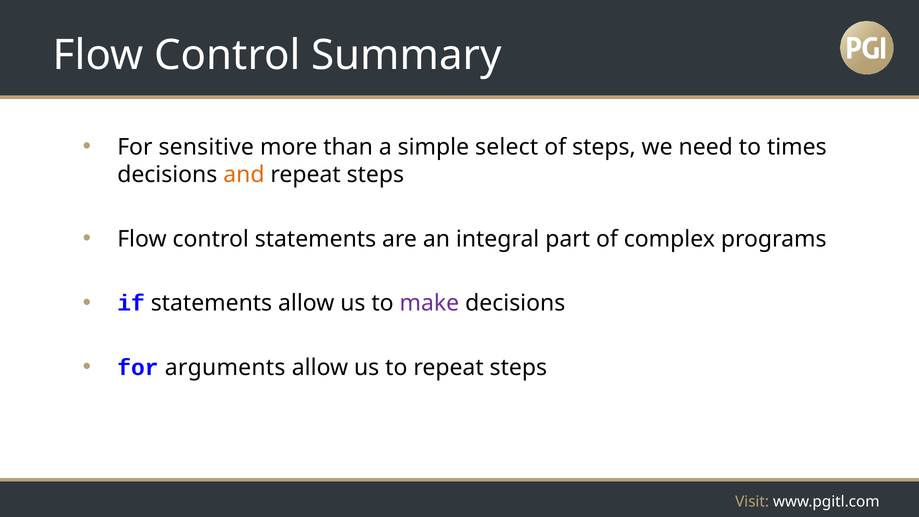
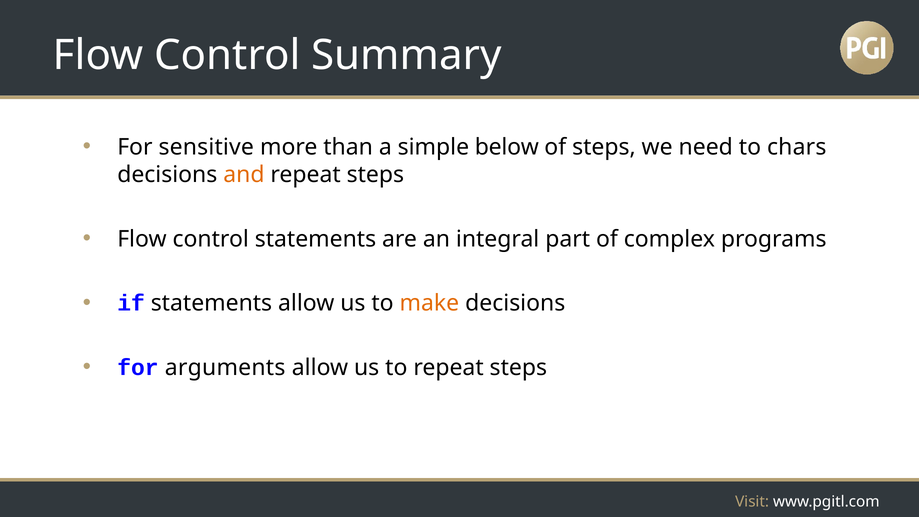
select: select -> below
times: times -> chars
make colour: purple -> orange
